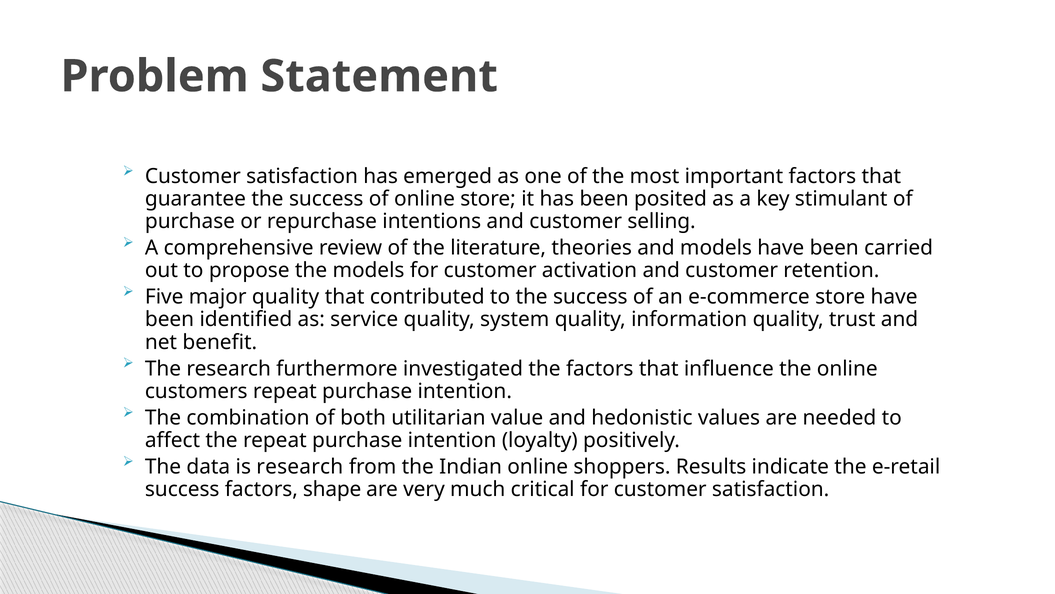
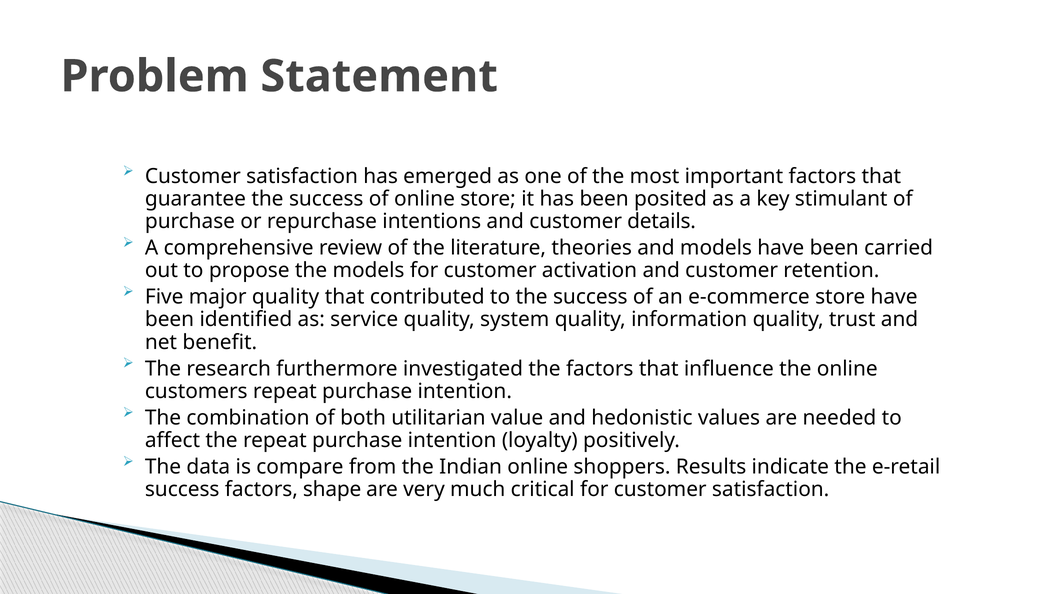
selling: selling -> details
is research: research -> compare
